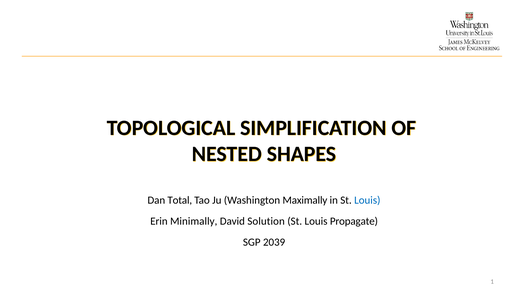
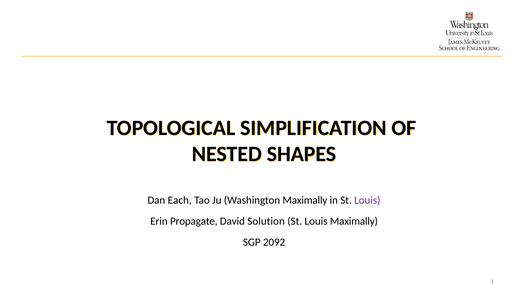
Total: Total -> Each
Louis at (367, 200) colour: blue -> purple
Minimally: Minimally -> Propagate
Louis Propagate: Propagate -> Maximally
2039: 2039 -> 2092
